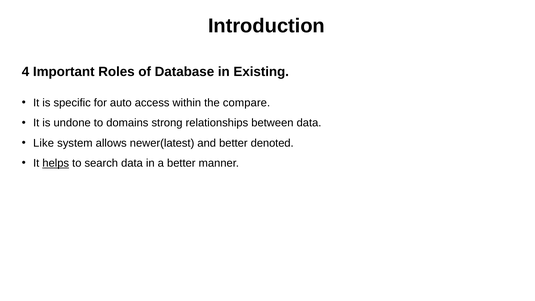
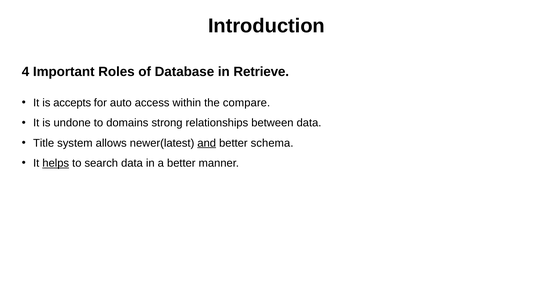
Existing: Existing -> Retrieve
specific: specific -> accepts
Like: Like -> Title
and underline: none -> present
denoted: denoted -> schema
